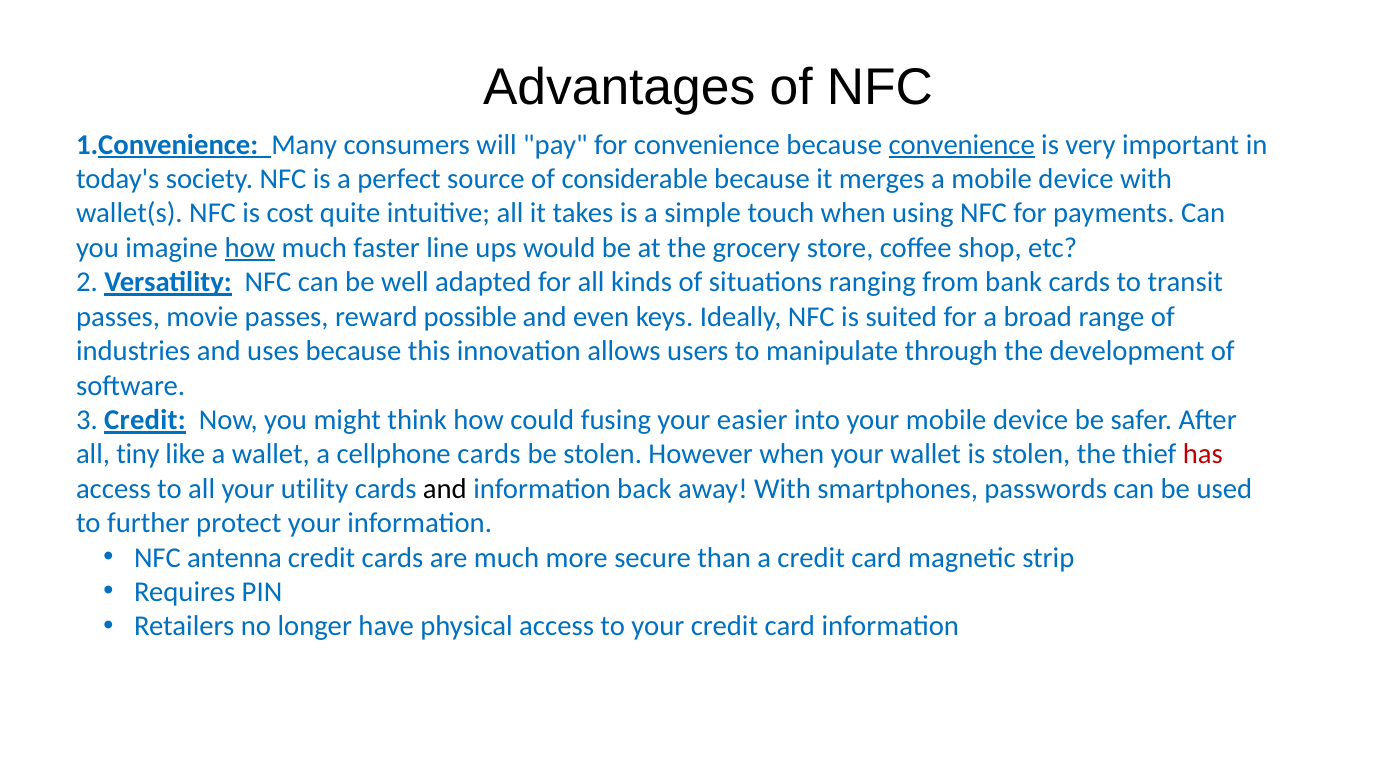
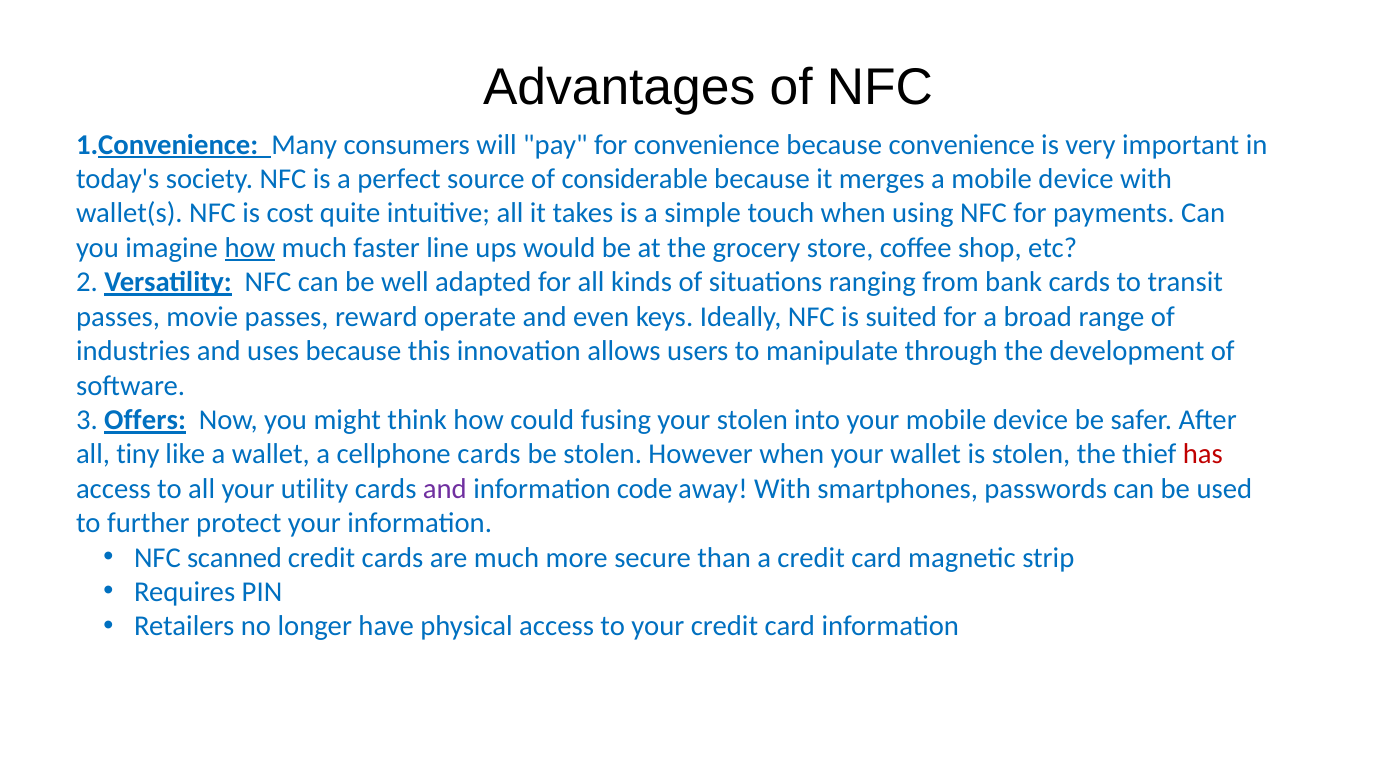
convenience at (962, 145) underline: present -> none
possible: possible -> operate
3 Credit: Credit -> Offers
your easier: easier -> stolen
and at (445, 489) colour: black -> purple
back: back -> code
antenna: antenna -> scanned
